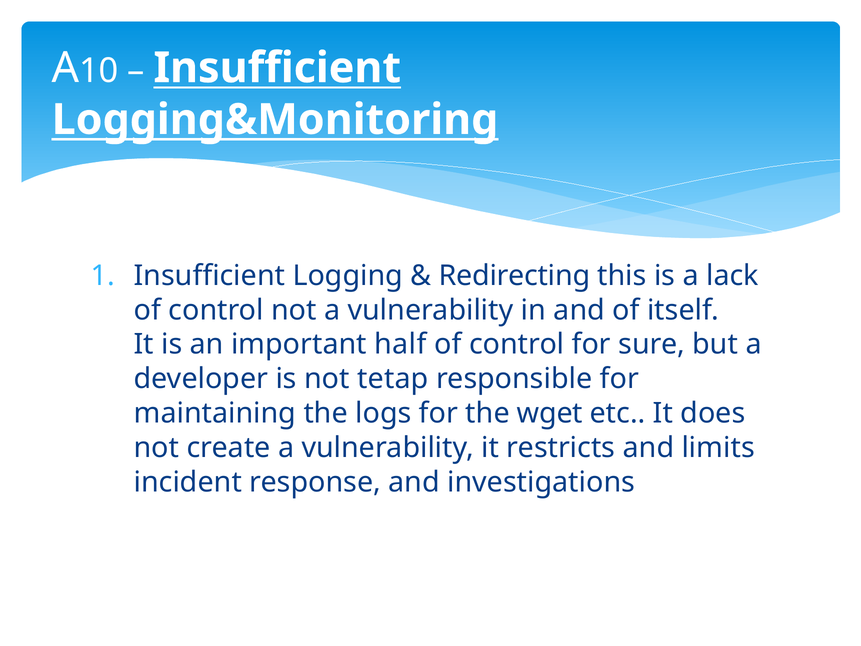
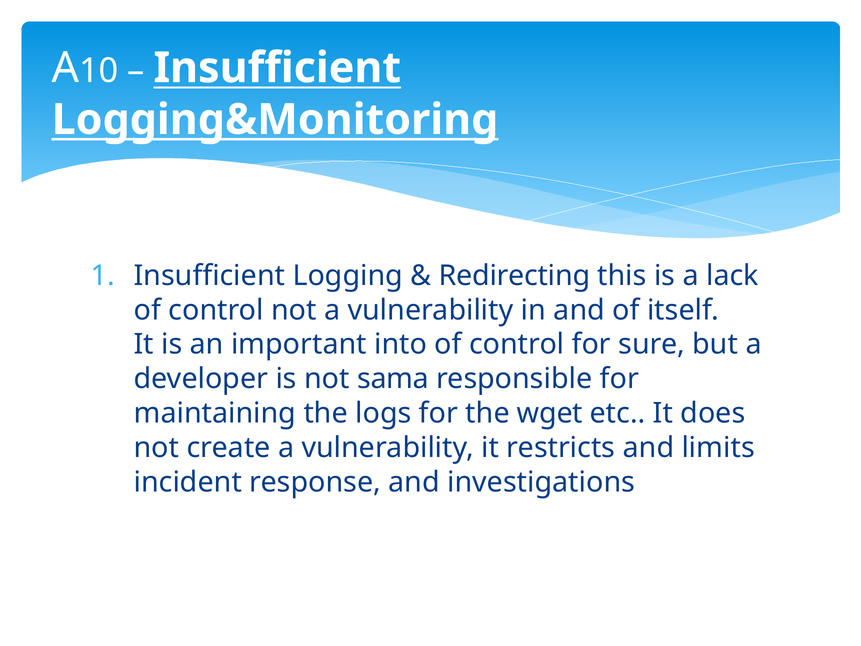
half: half -> into
tetap: tetap -> sama
